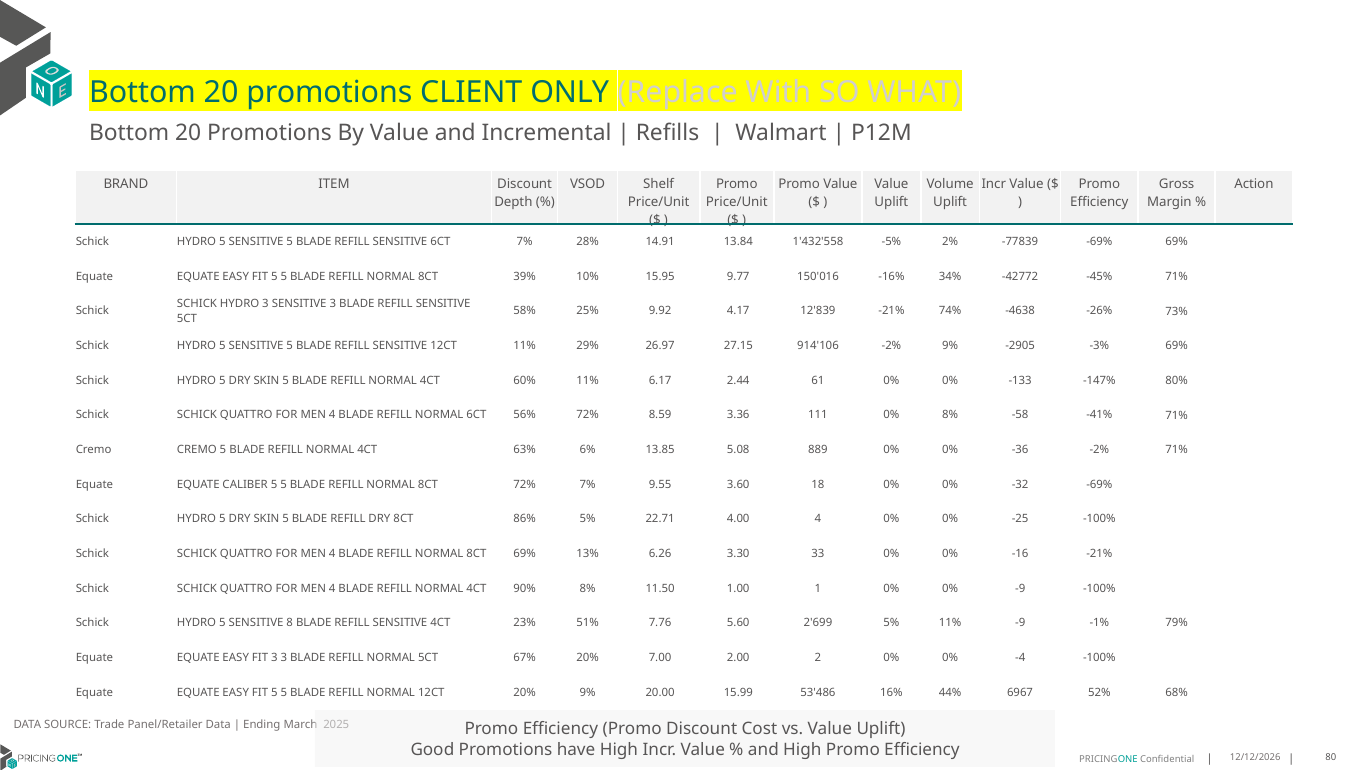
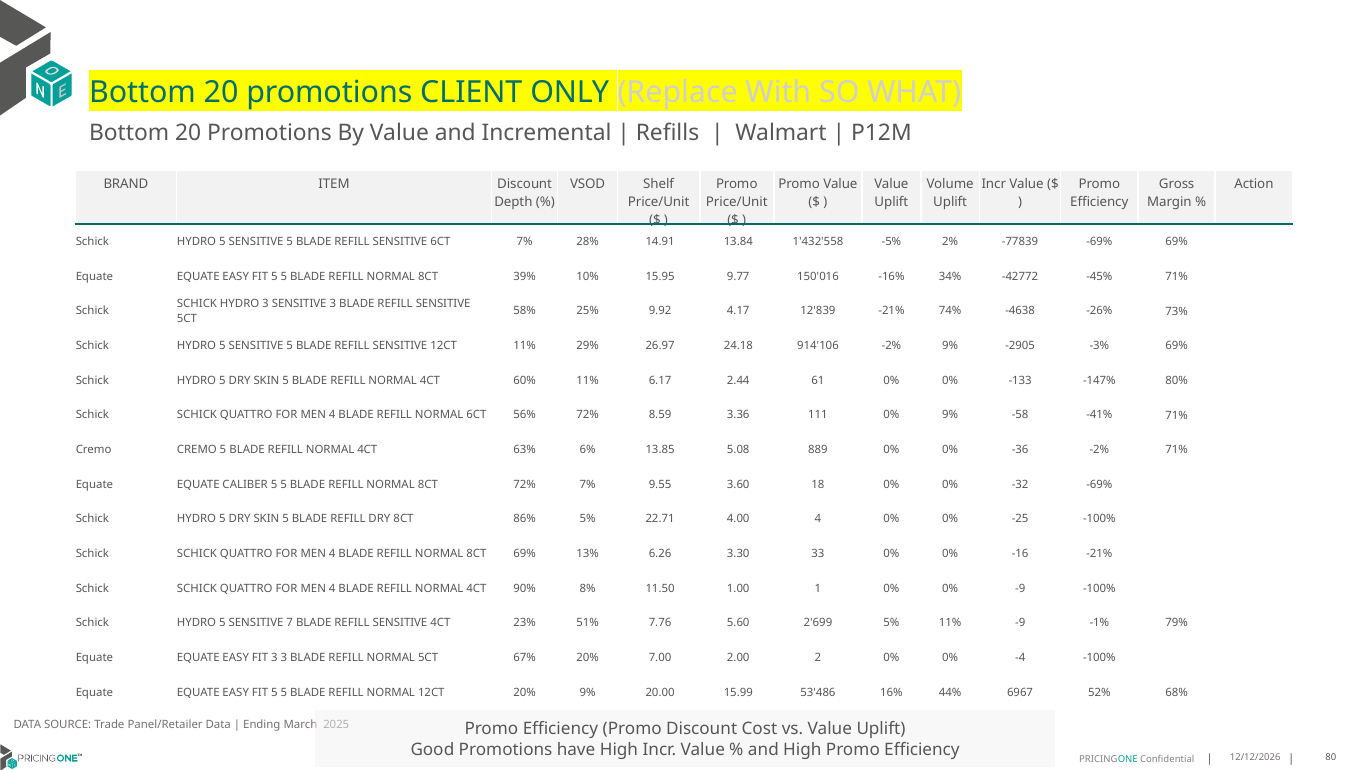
27.15: 27.15 -> 24.18
0% 8%: 8% -> 9%
8: 8 -> 7
